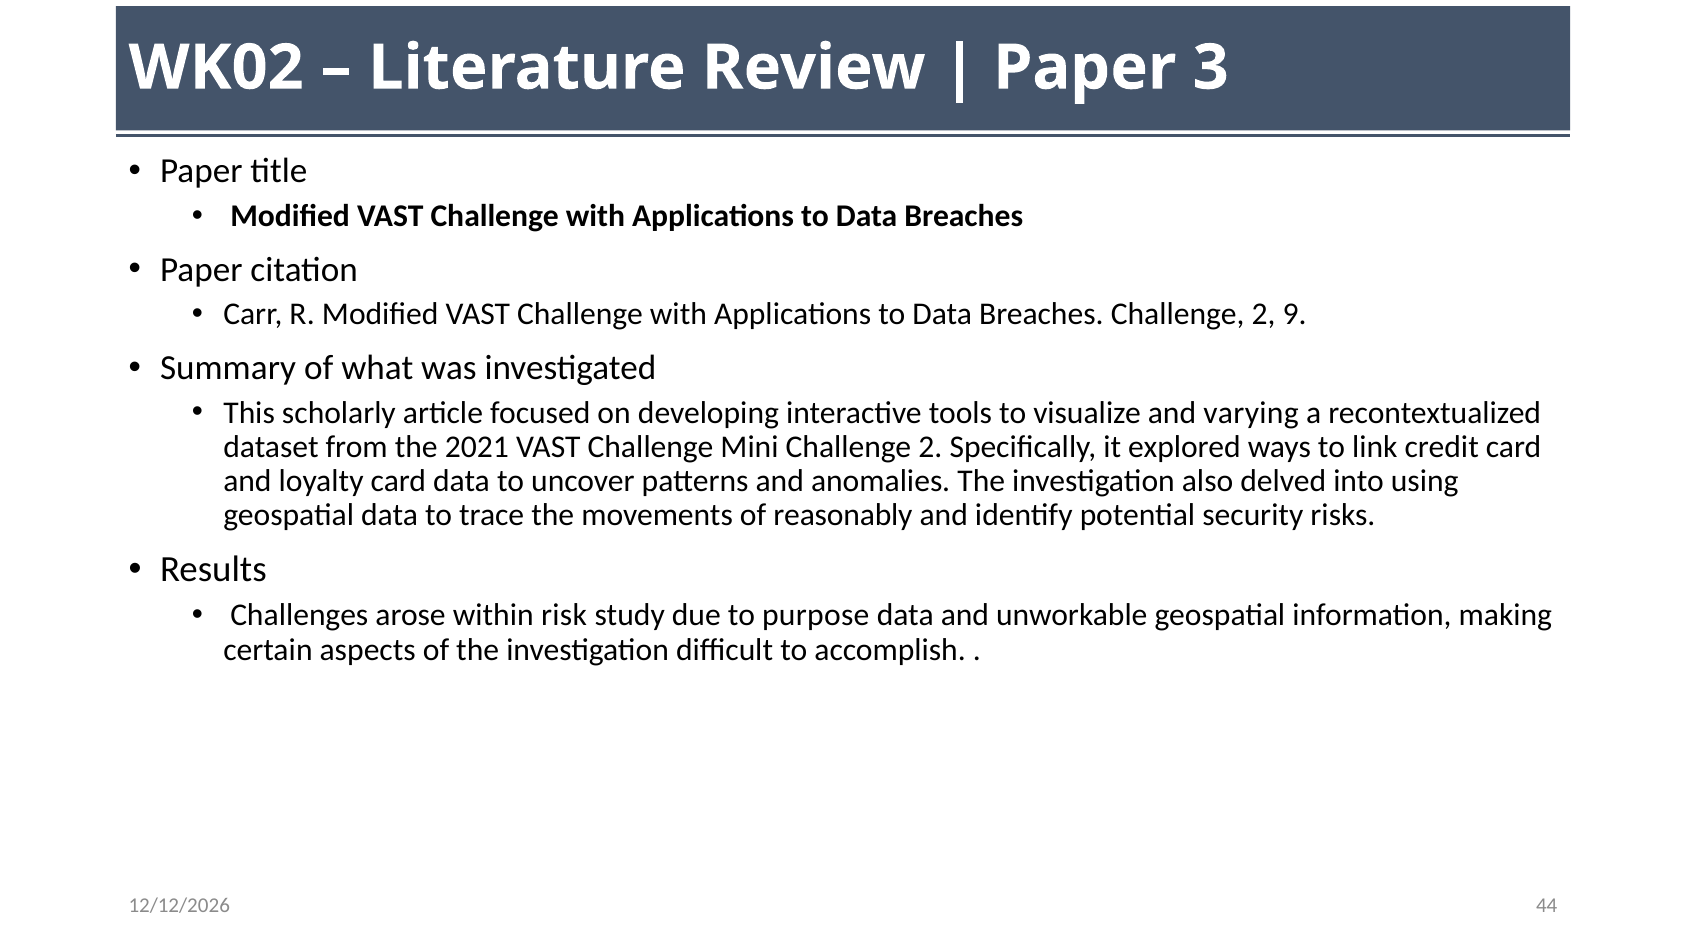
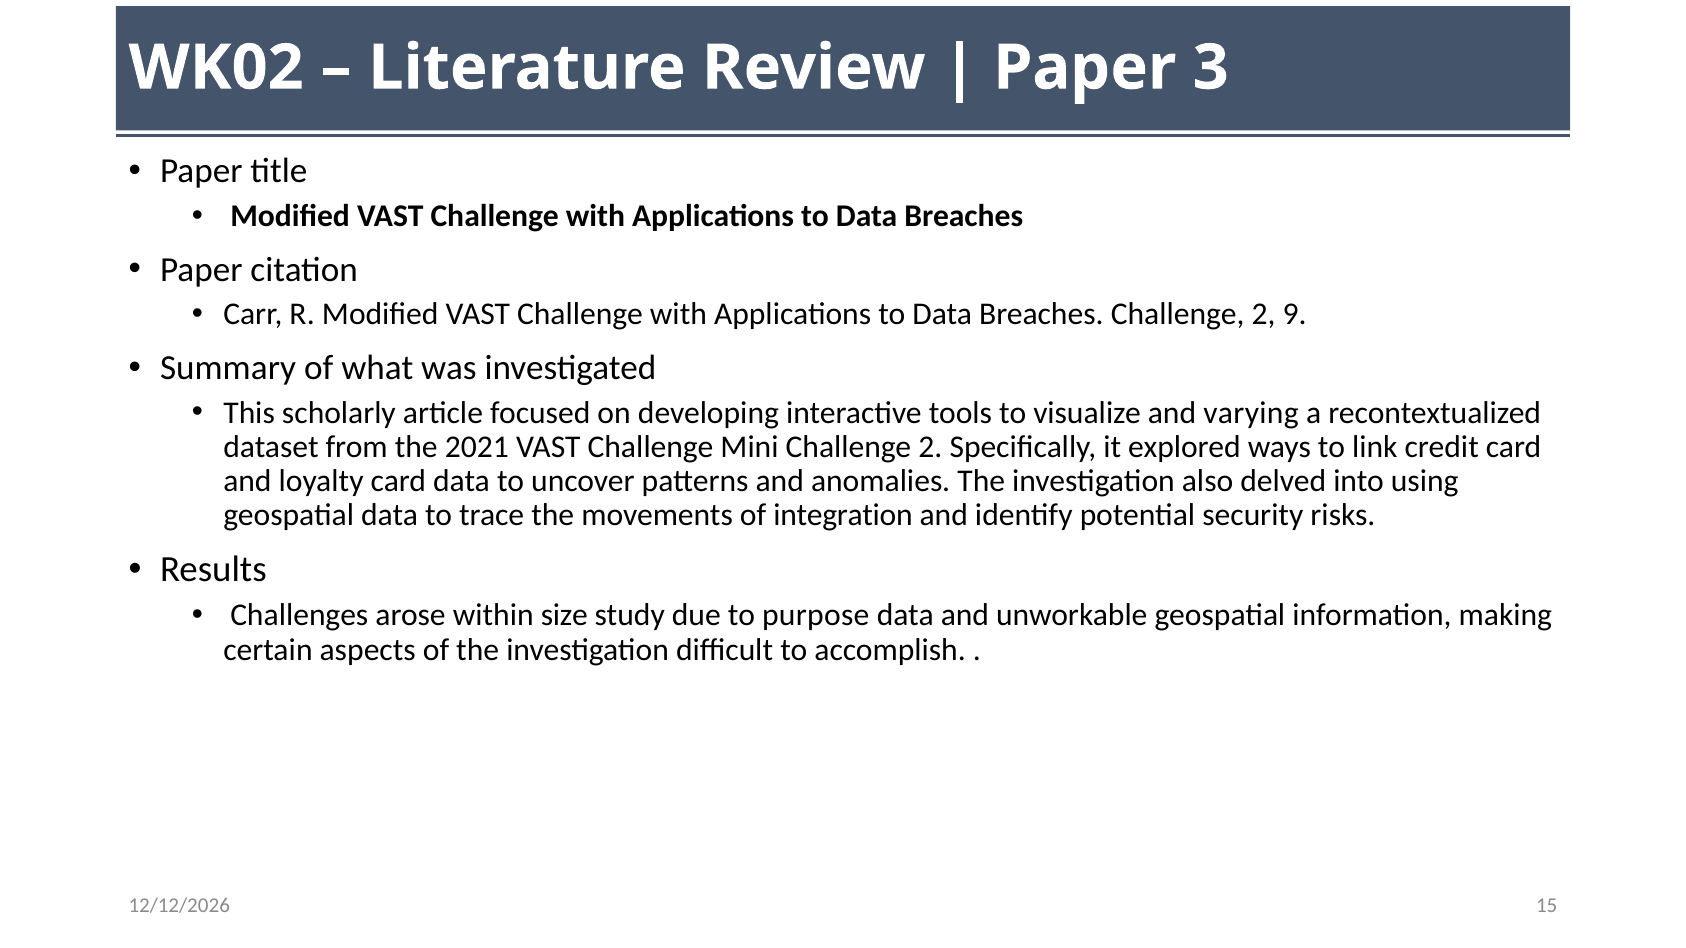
reasonably: reasonably -> integration
risk: risk -> size
44: 44 -> 15
